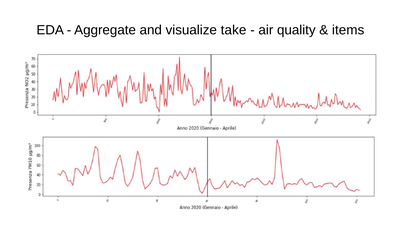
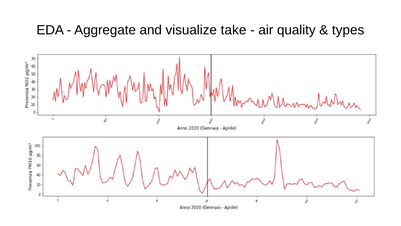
items: items -> types
